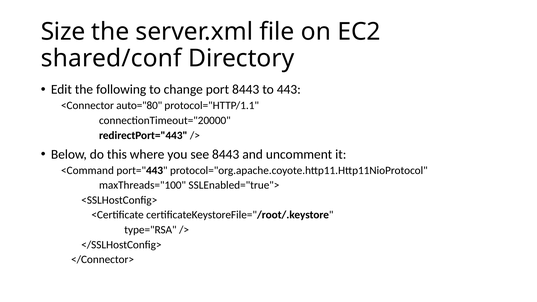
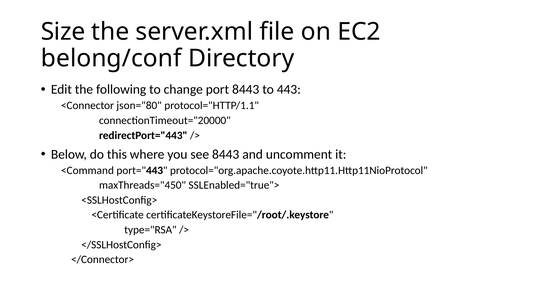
shared/conf: shared/conf -> belong/conf
auto="80: auto="80 -> json="80
maxThreads="100: maxThreads="100 -> maxThreads="450
